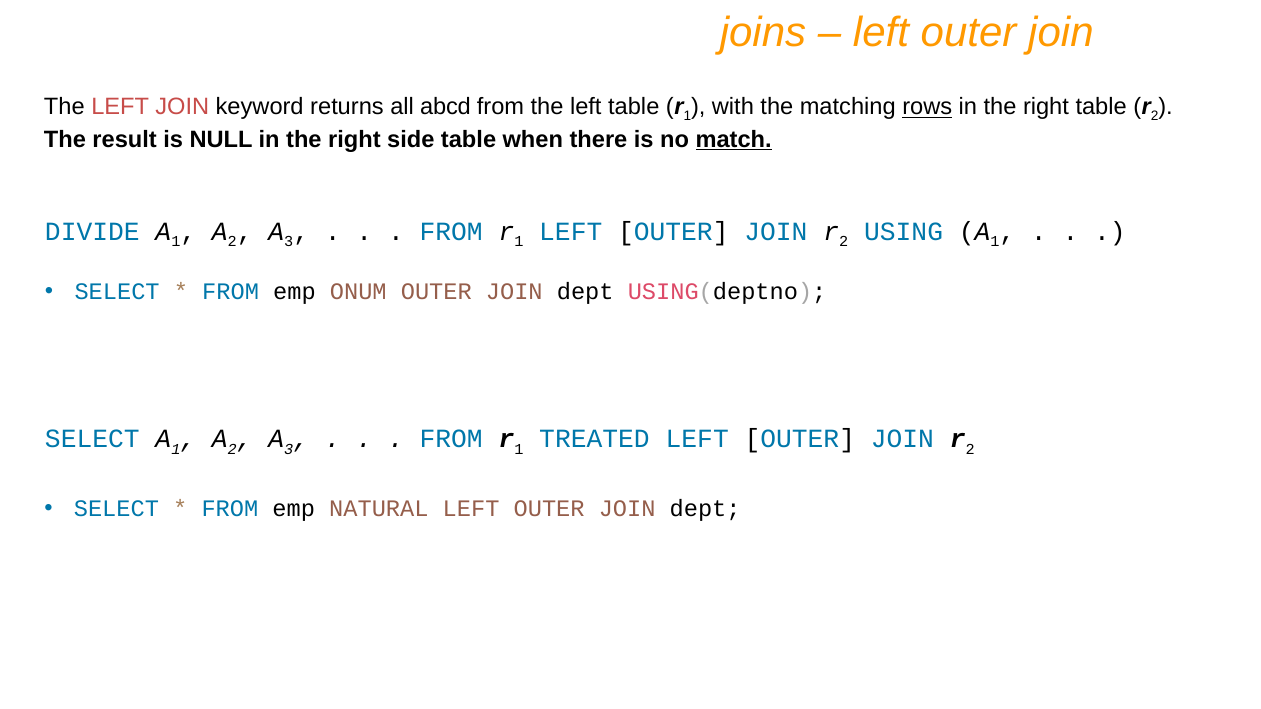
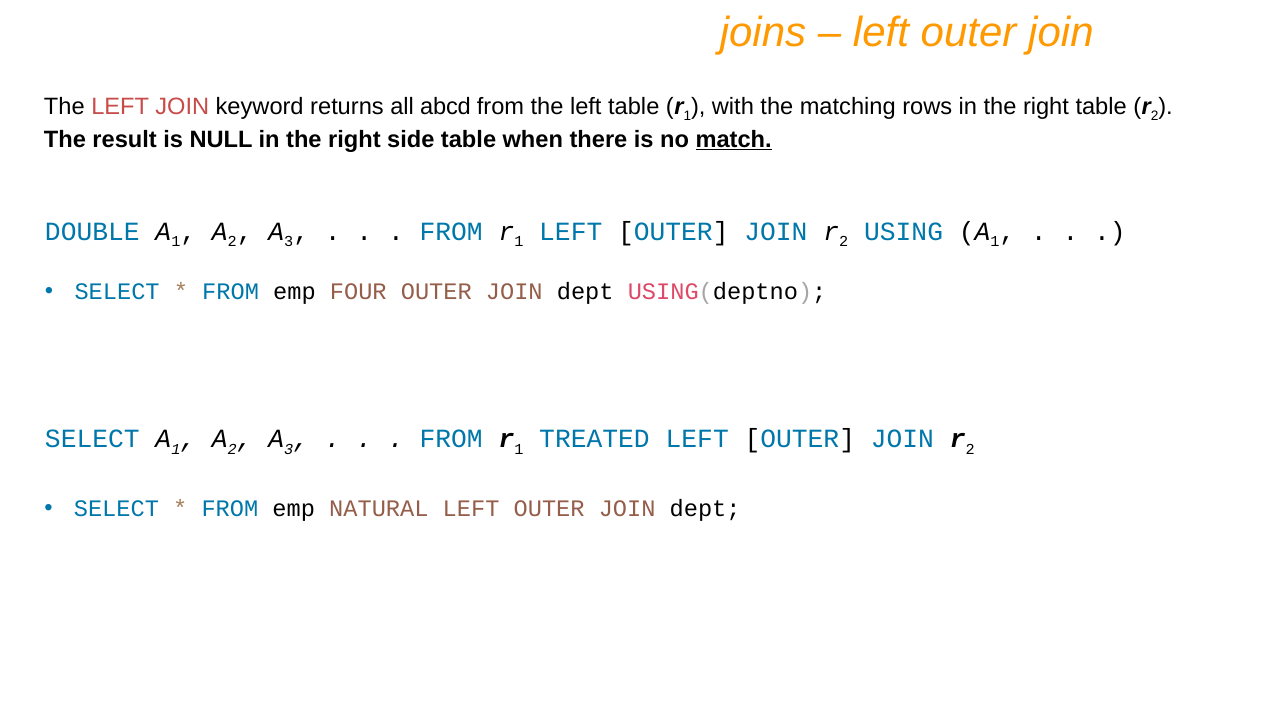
rows underline: present -> none
DIVIDE: DIVIDE -> DOUBLE
ONUM: ONUM -> FOUR
